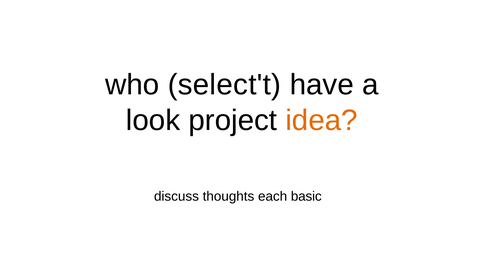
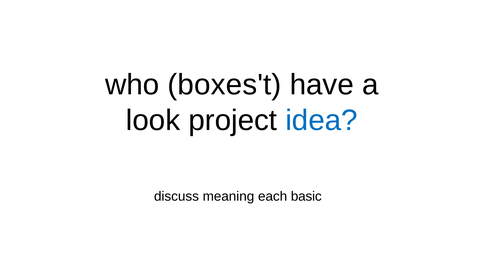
select't: select't -> boxes't
idea colour: orange -> blue
thoughts: thoughts -> meaning
